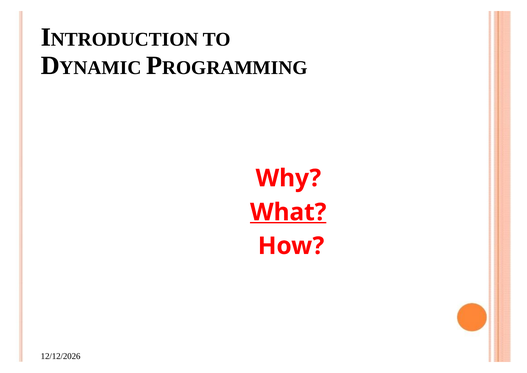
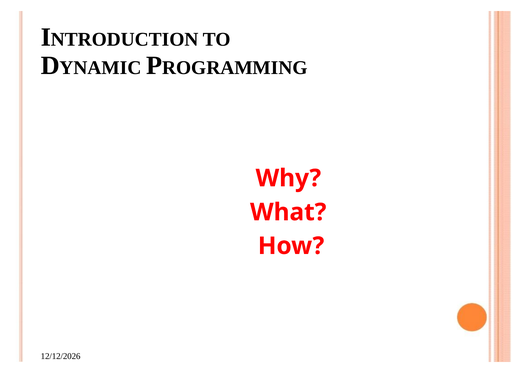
What underline: present -> none
